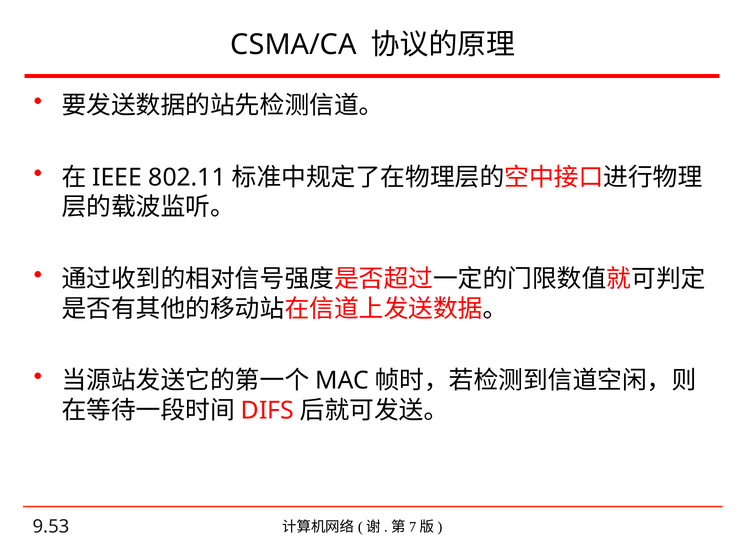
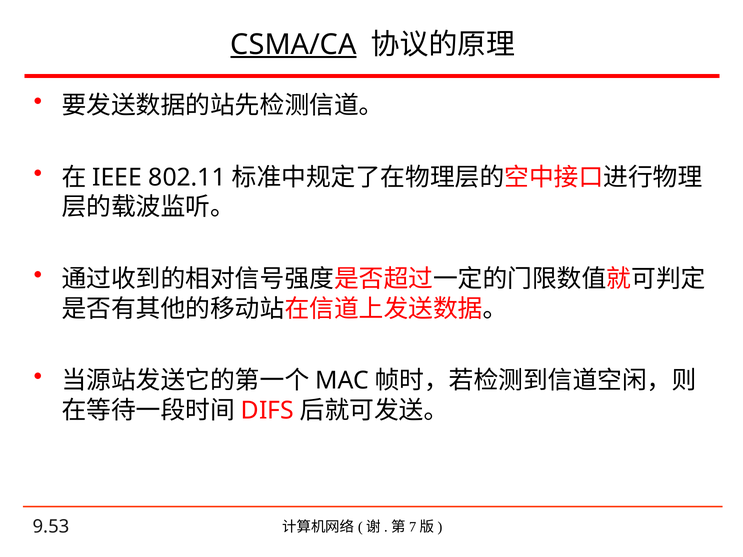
CSMA/CA underline: none -> present
